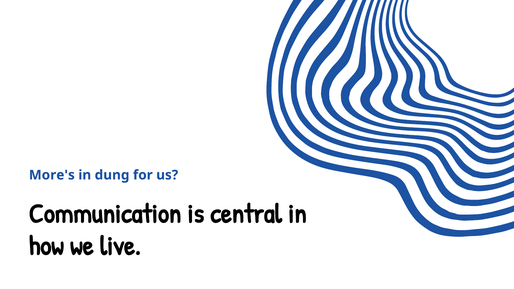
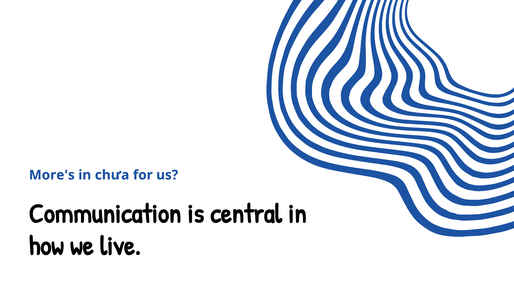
dung: dung -> chưa
